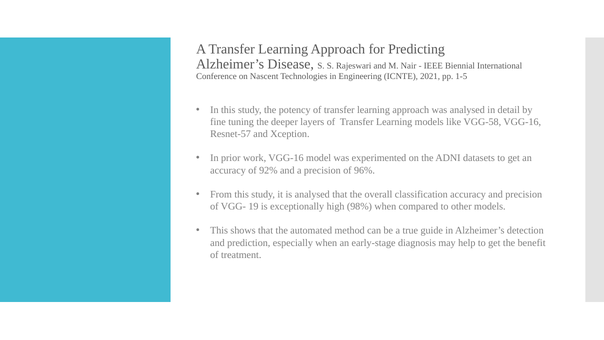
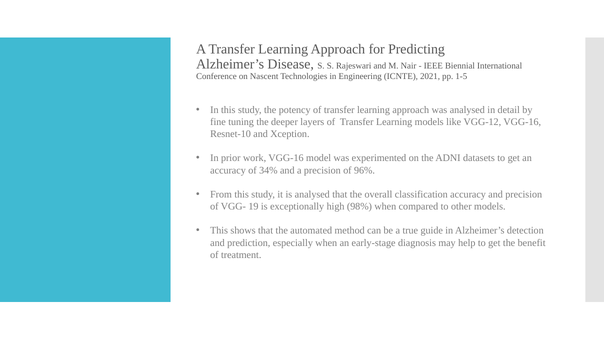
VGG-58: VGG-58 -> VGG-12
Resnet-57: Resnet-57 -> Resnet-10
92%: 92% -> 34%
